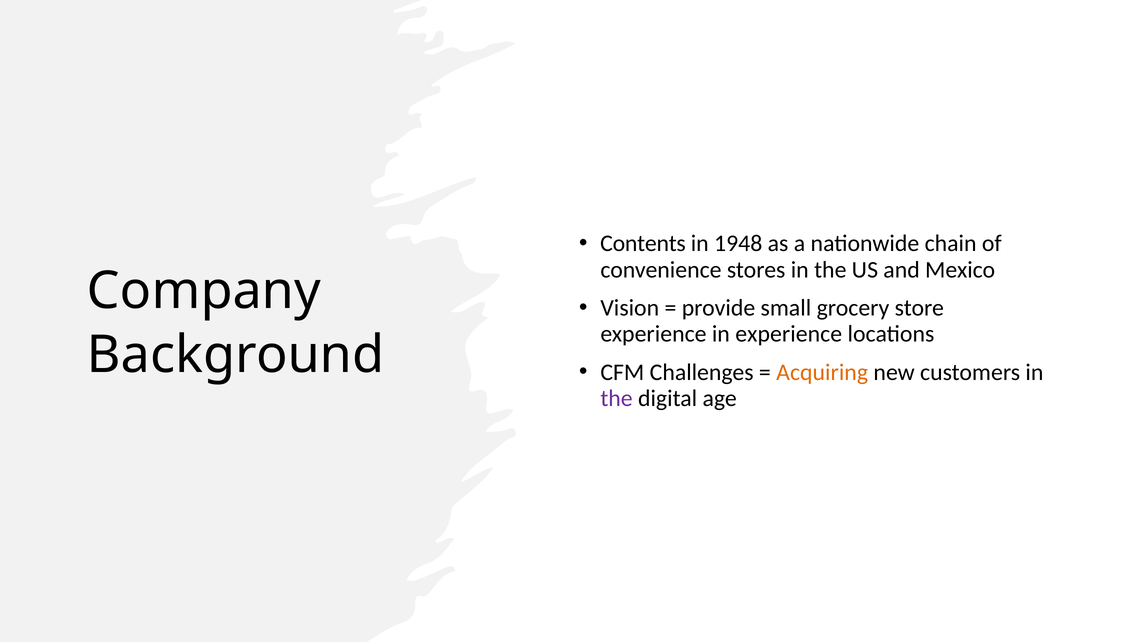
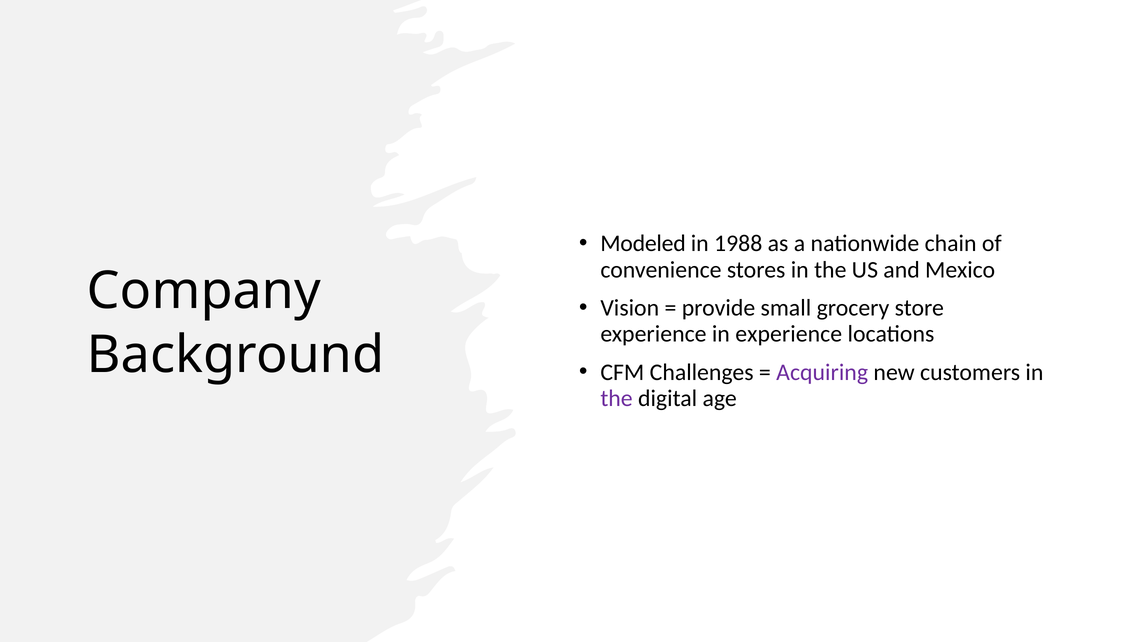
Contents: Contents -> Modeled
1948: 1948 -> 1988
Acquiring colour: orange -> purple
